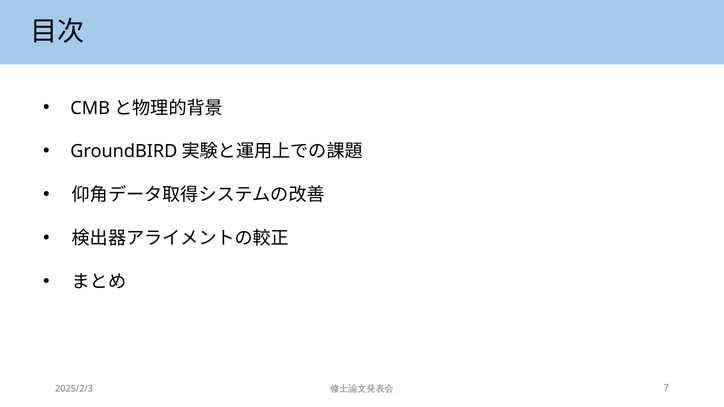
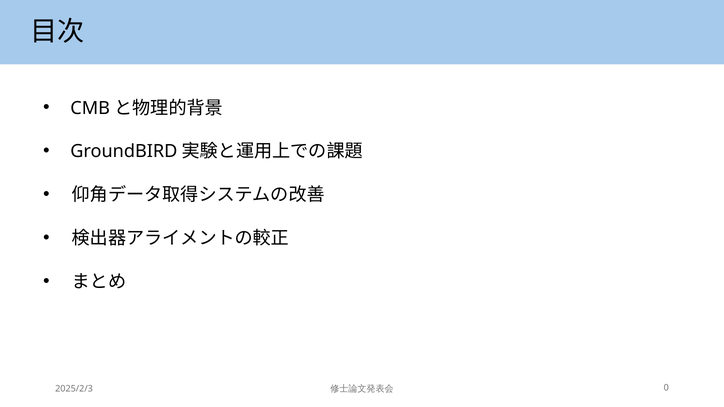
7: 7 -> 0
